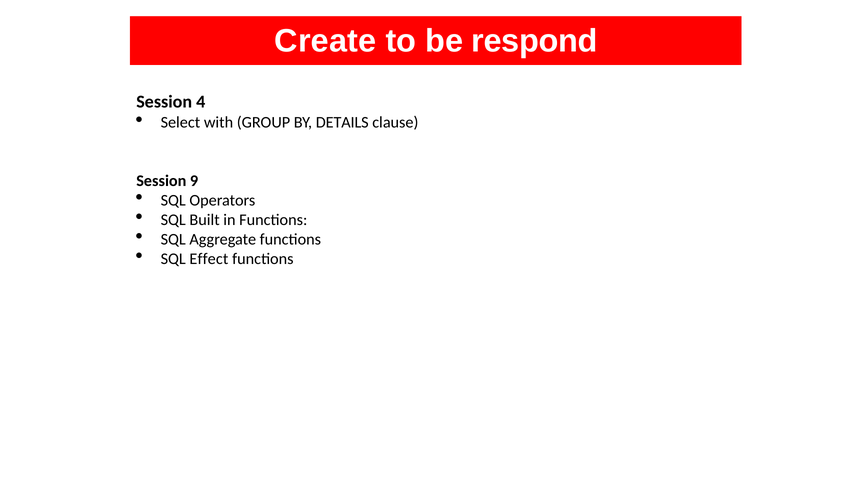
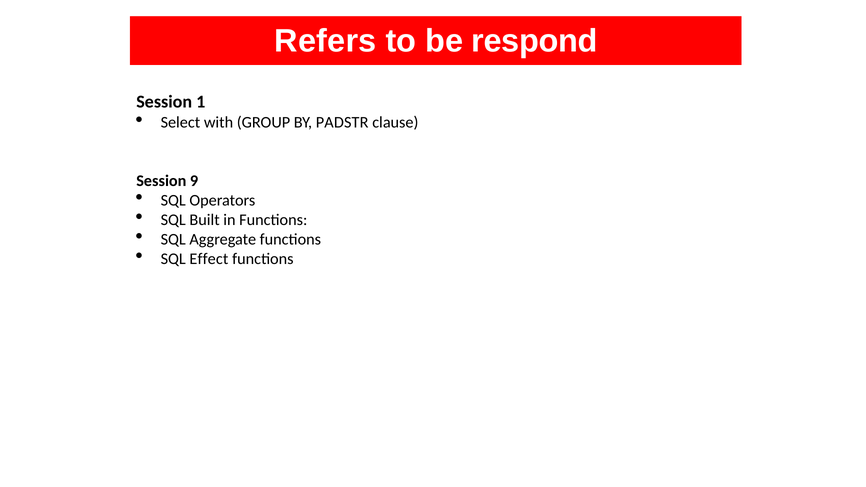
Create: Create -> Refers
4: 4 -> 1
DETAILS: DETAILS -> PADSTR
